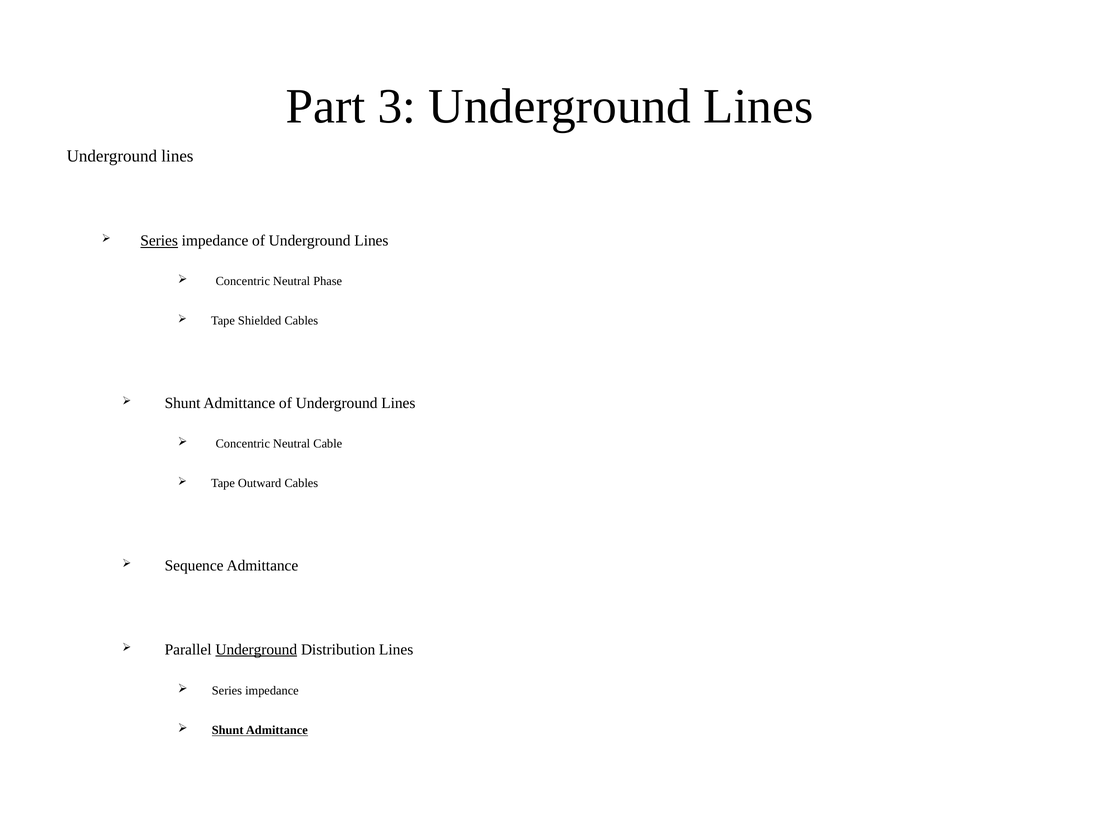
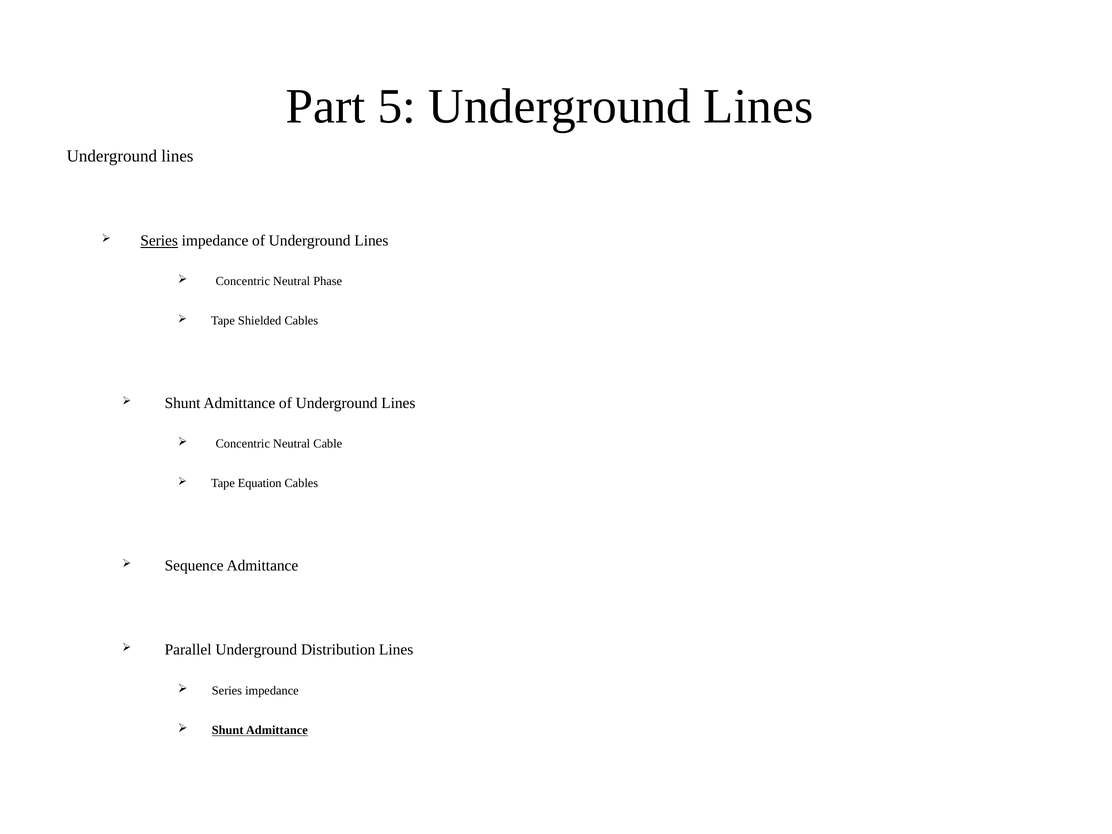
3: 3 -> 5
Outward: Outward -> Equation
Underground at (256, 650) underline: present -> none
